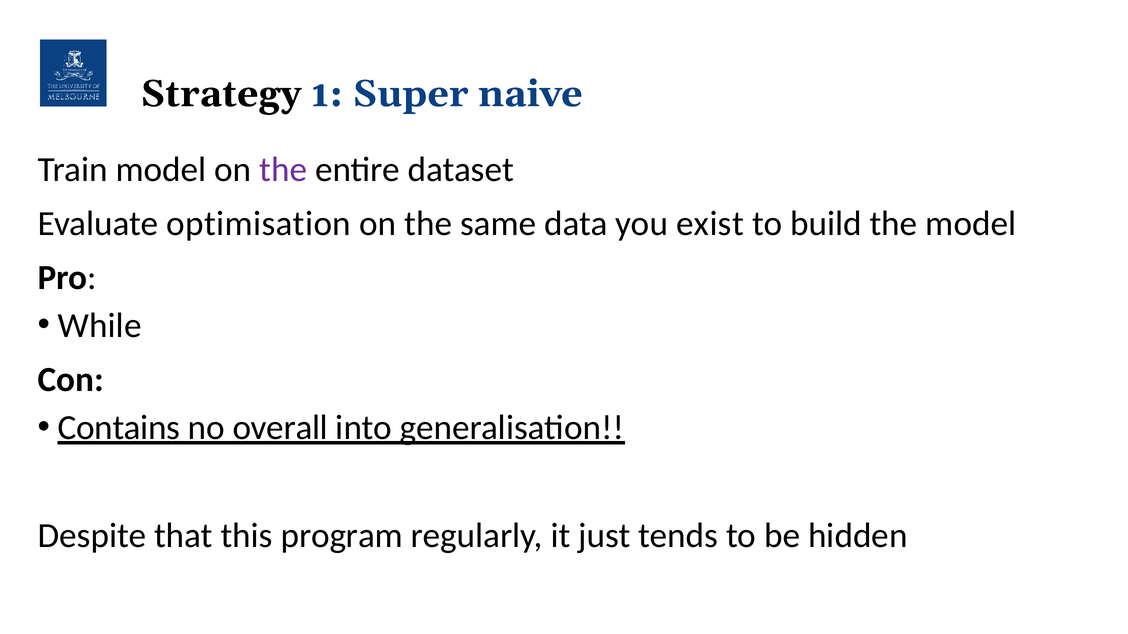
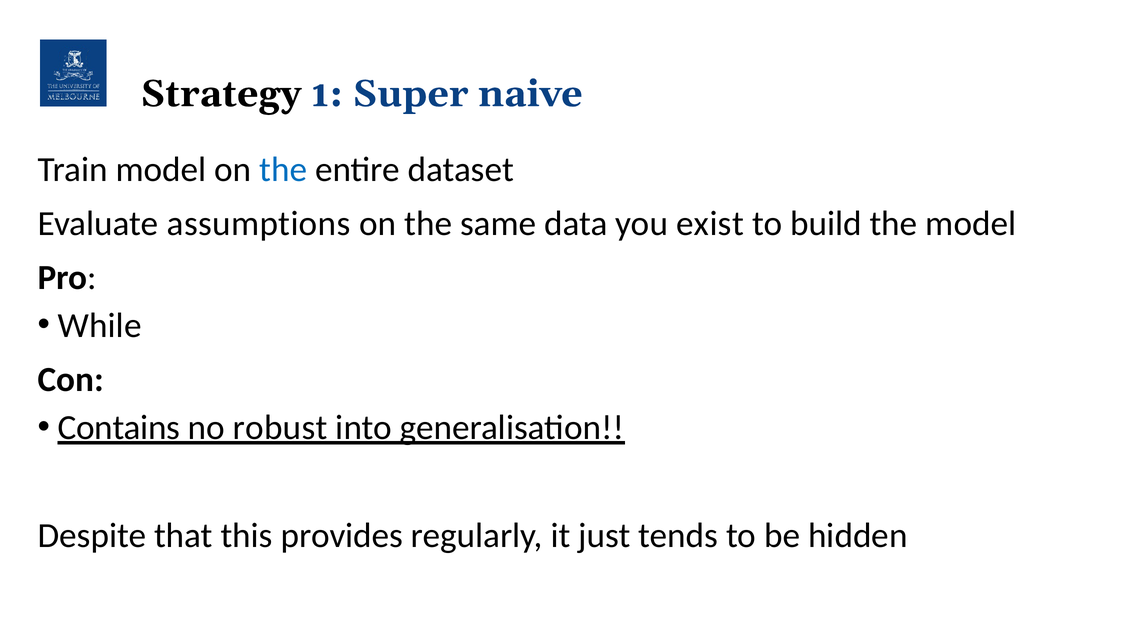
the at (283, 170) colour: purple -> blue
optimisation: optimisation -> assumptions
overall: overall -> robust
program: program -> provides
